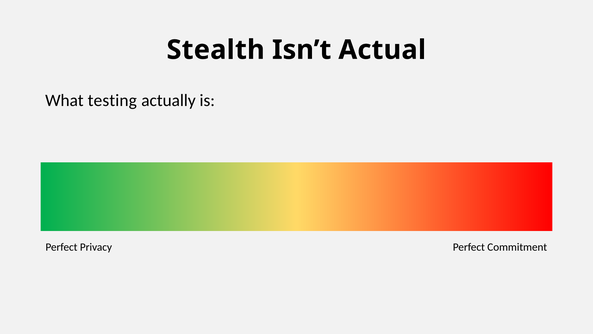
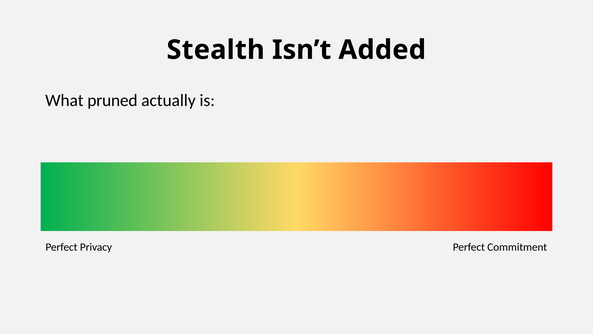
Actual: Actual -> Added
testing: testing -> pruned
